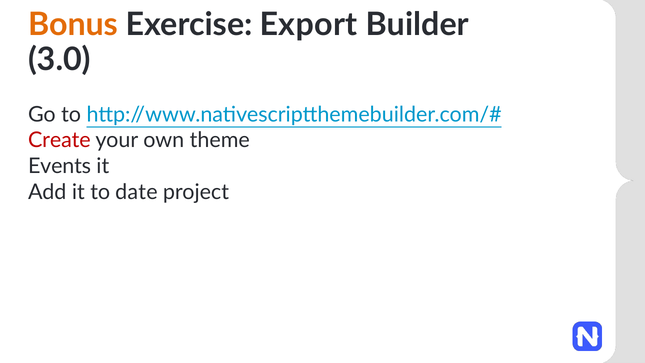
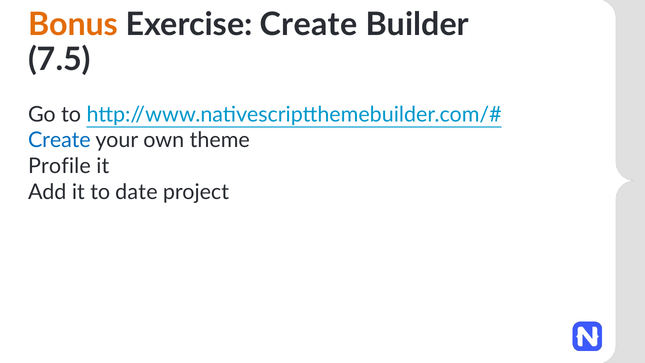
Exercise Export: Export -> Create
3.0: 3.0 -> 7.5
Create at (59, 140) colour: red -> blue
Events: Events -> Profile
